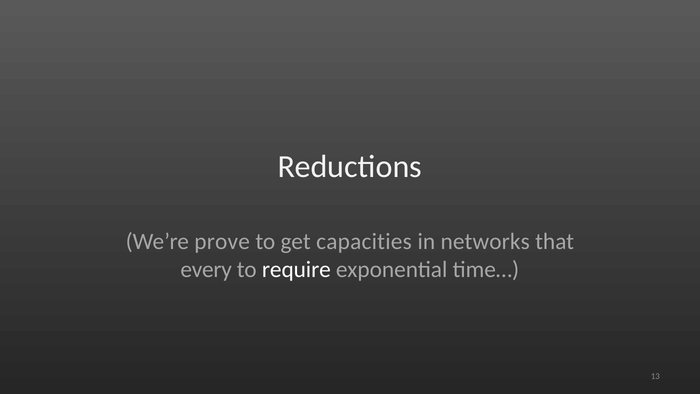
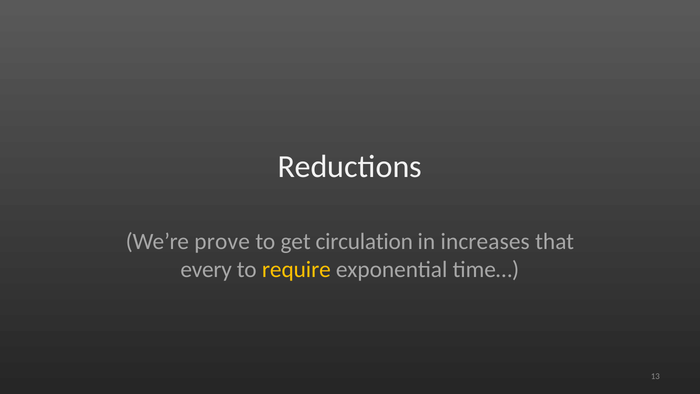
capacities: capacities -> circulation
networks: networks -> increases
require colour: white -> yellow
